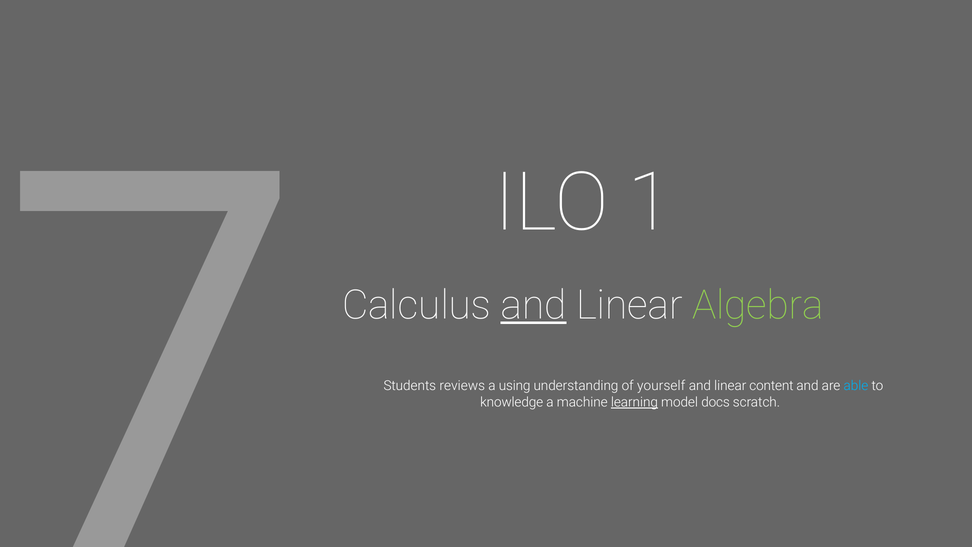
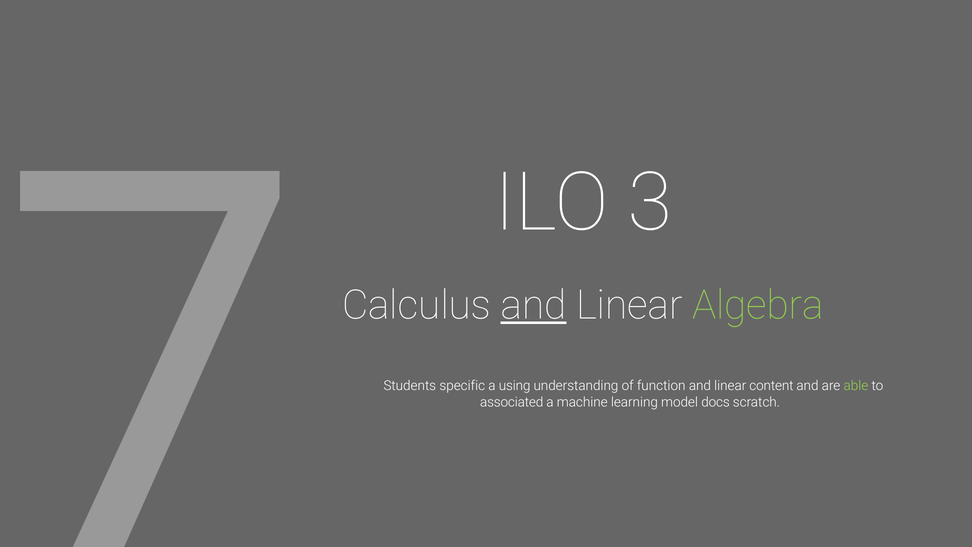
1: 1 -> 3
reviews: reviews -> specific
yourself: yourself -> function
able colour: light blue -> light green
knowledge: knowledge -> associated
learning underline: present -> none
